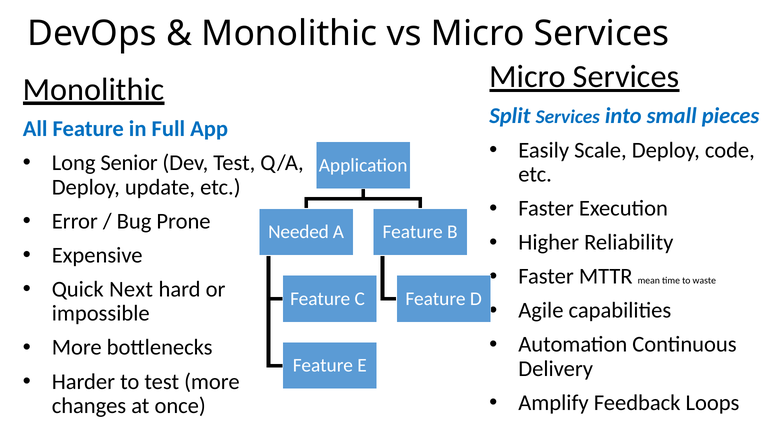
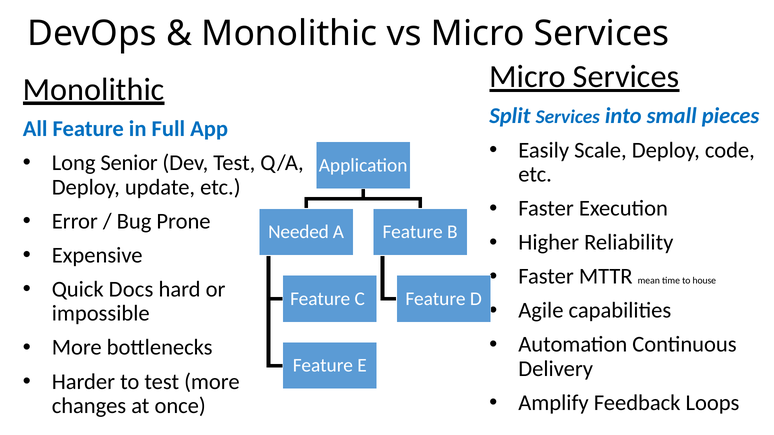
waste: waste -> house
Next: Next -> Docs
